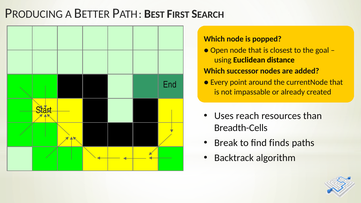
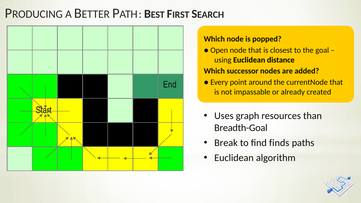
reach: reach -> graph
Breadth-Cells: Breadth-Cells -> Breadth-Goal
Backtrack at (234, 158): Backtrack -> Euclidean
